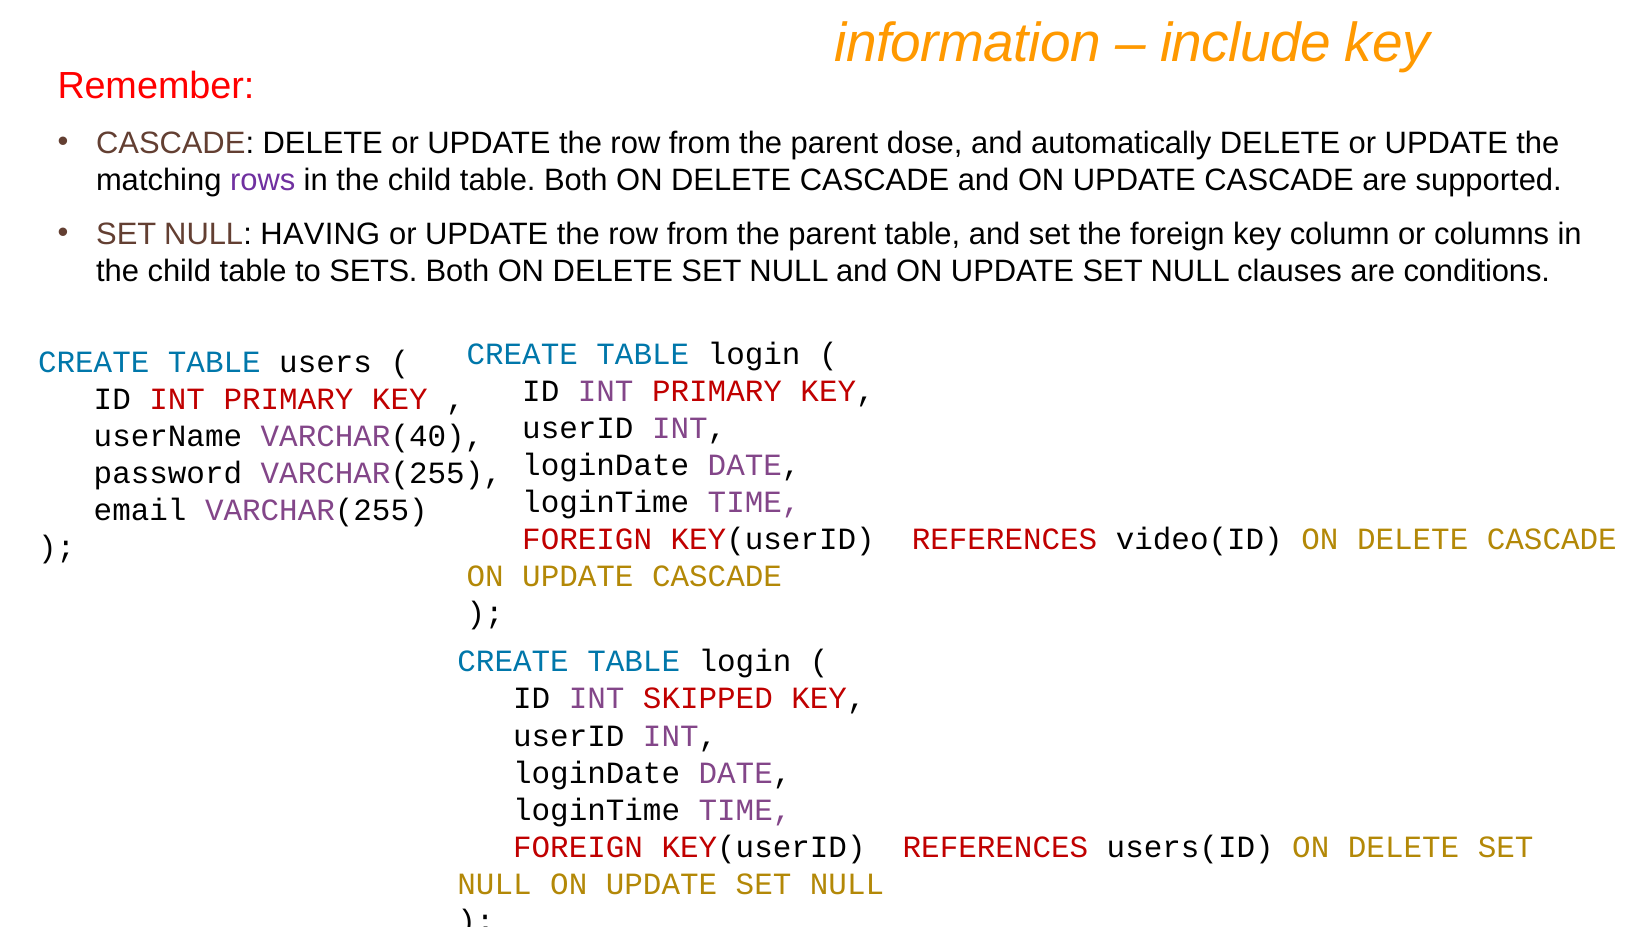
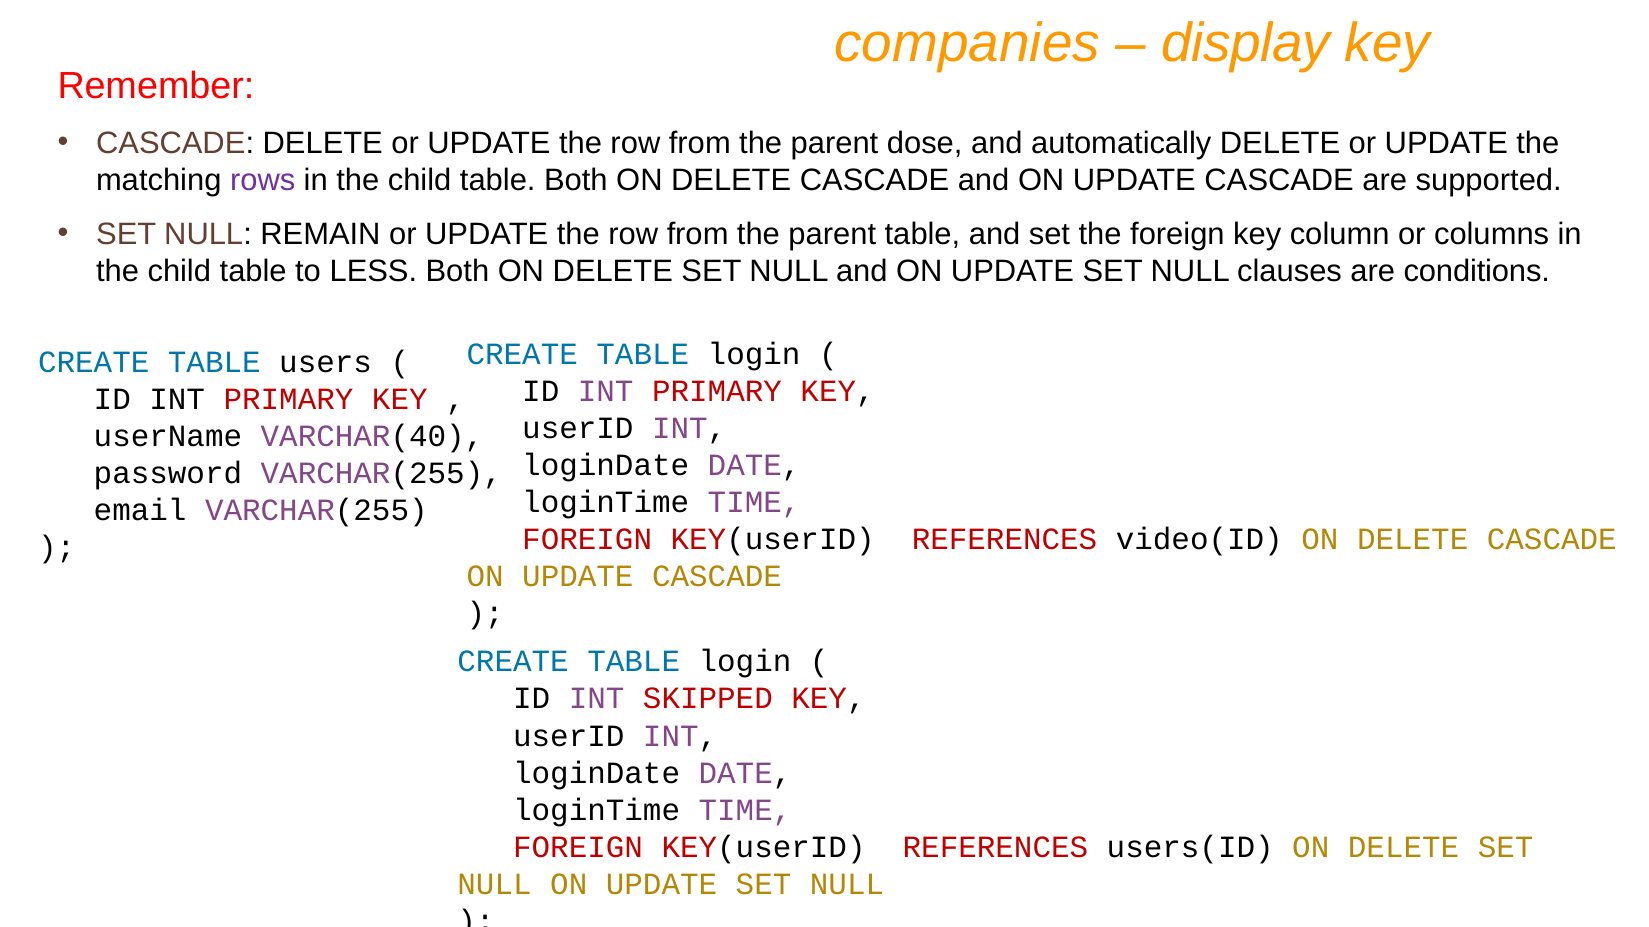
information: information -> companies
include: include -> display
HAVING: HAVING -> REMAIN
SETS: SETS -> LESS
INT at (177, 399) colour: red -> black
